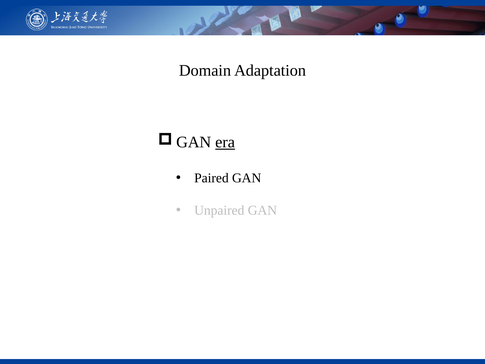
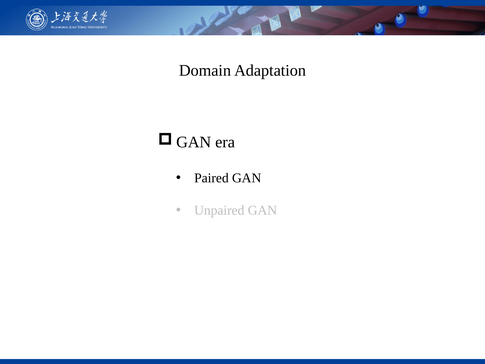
era underline: present -> none
